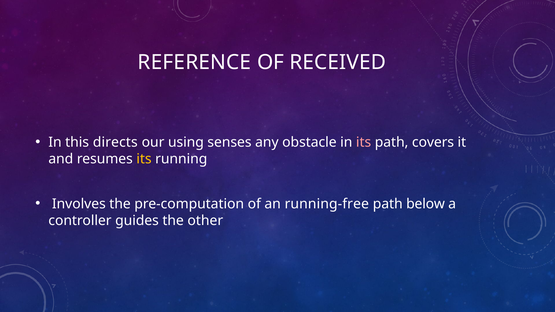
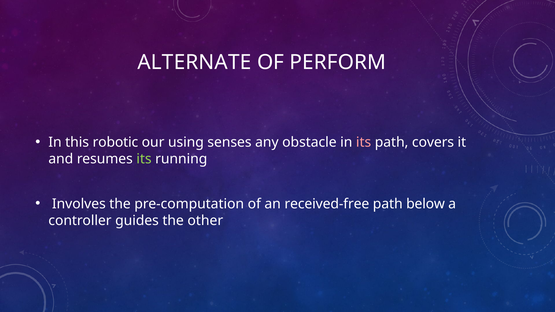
REFERENCE: REFERENCE -> ALTERNATE
RECEIVED: RECEIVED -> PERFORM
directs: directs -> robotic
its at (144, 159) colour: yellow -> light green
running-free: running-free -> received-free
